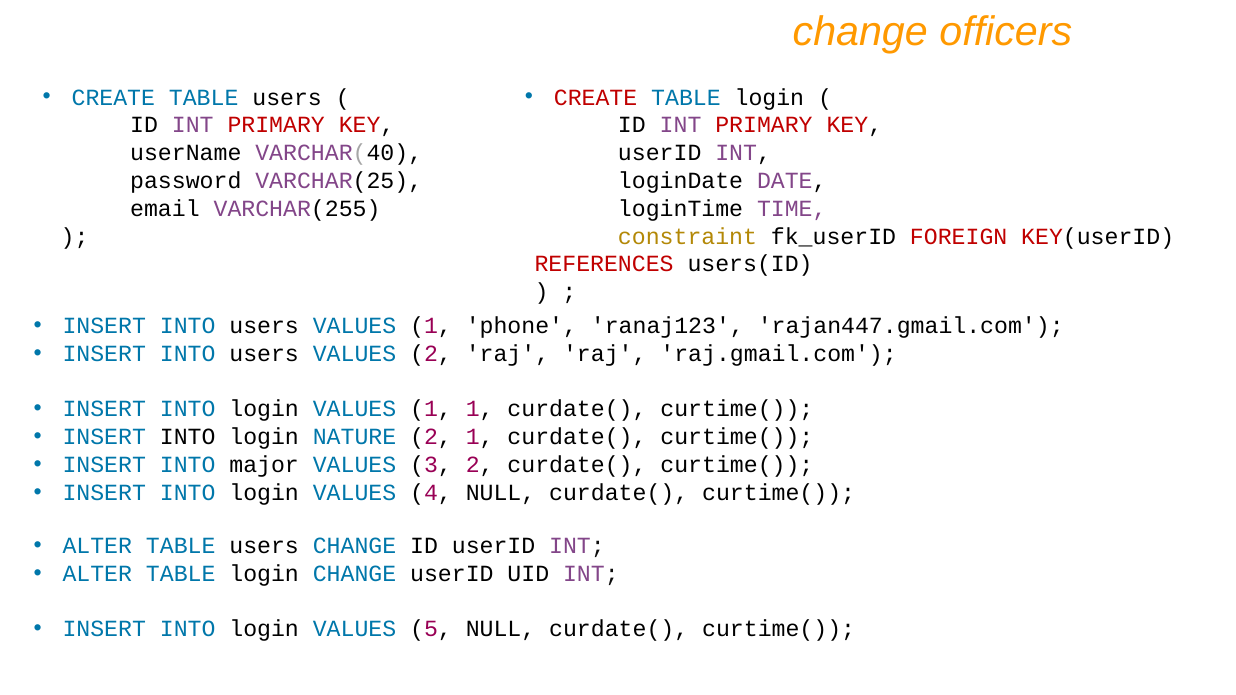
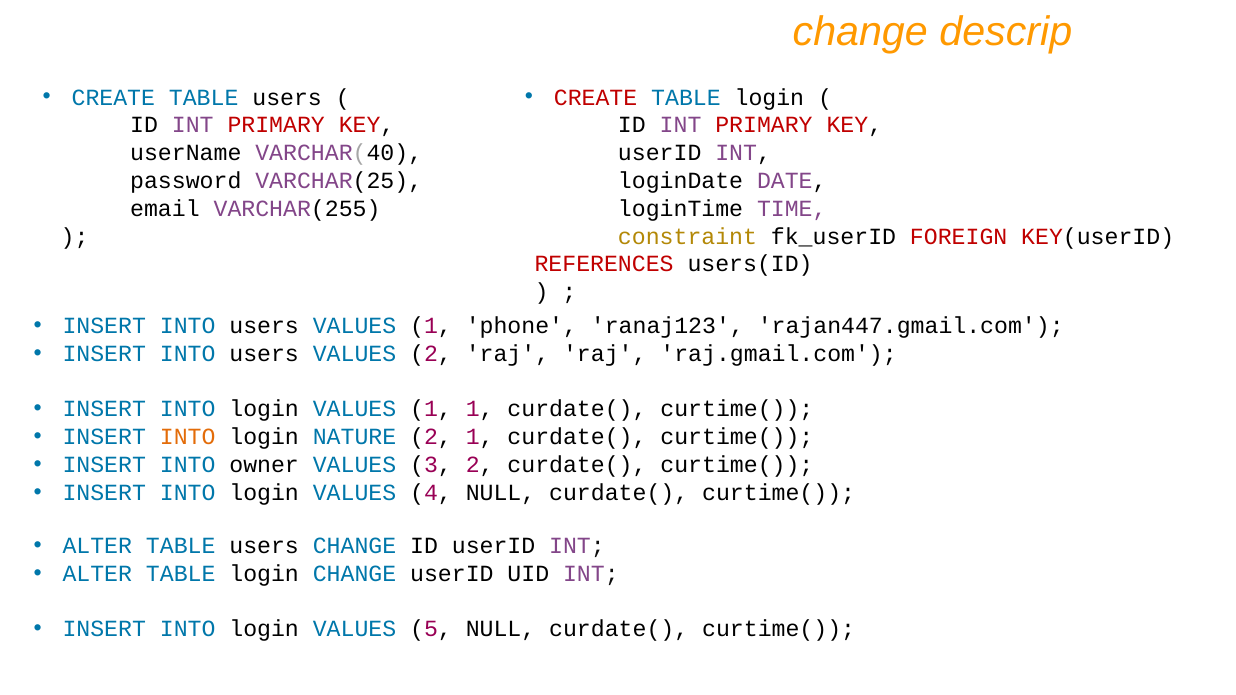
officers: officers -> descrip
INTO at (188, 437) colour: black -> orange
major: major -> owner
